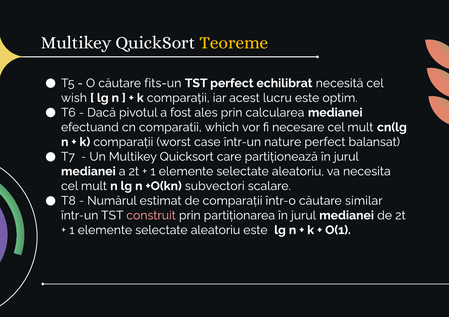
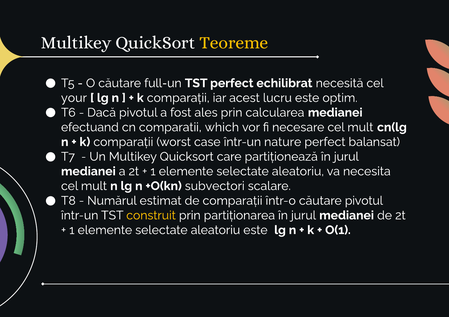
fits-un: fits-un -> full-un
wish: wish -> your
căutare similar: similar -> pivotul
construit colour: pink -> yellow
